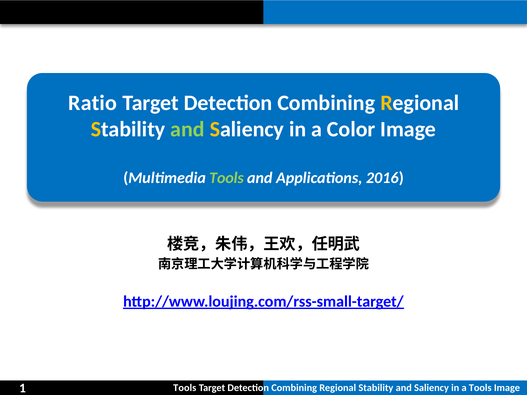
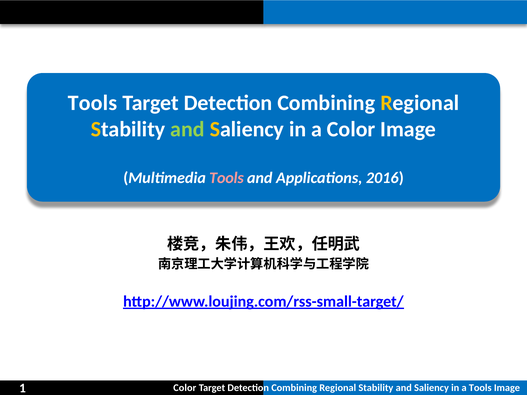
Ratio at (93, 103): Ratio -> Tools
Tools at (226, 178) colour: light green -> pink
Tools at (185, 388): Tools -> Color
